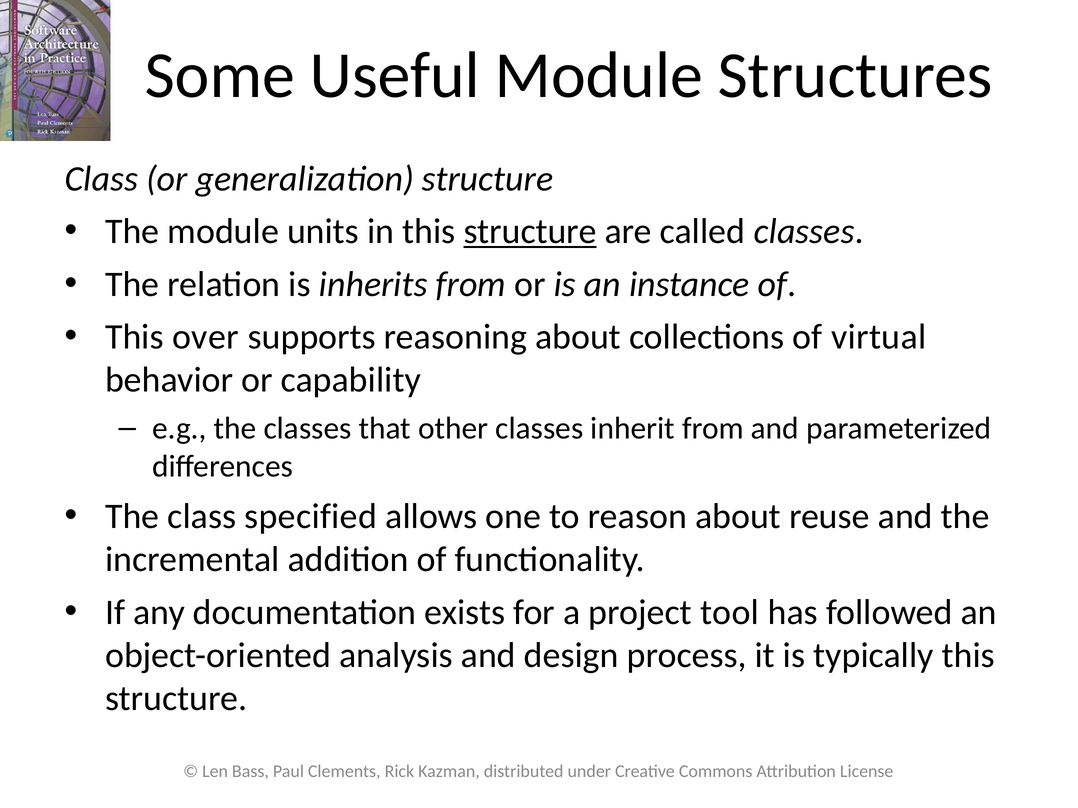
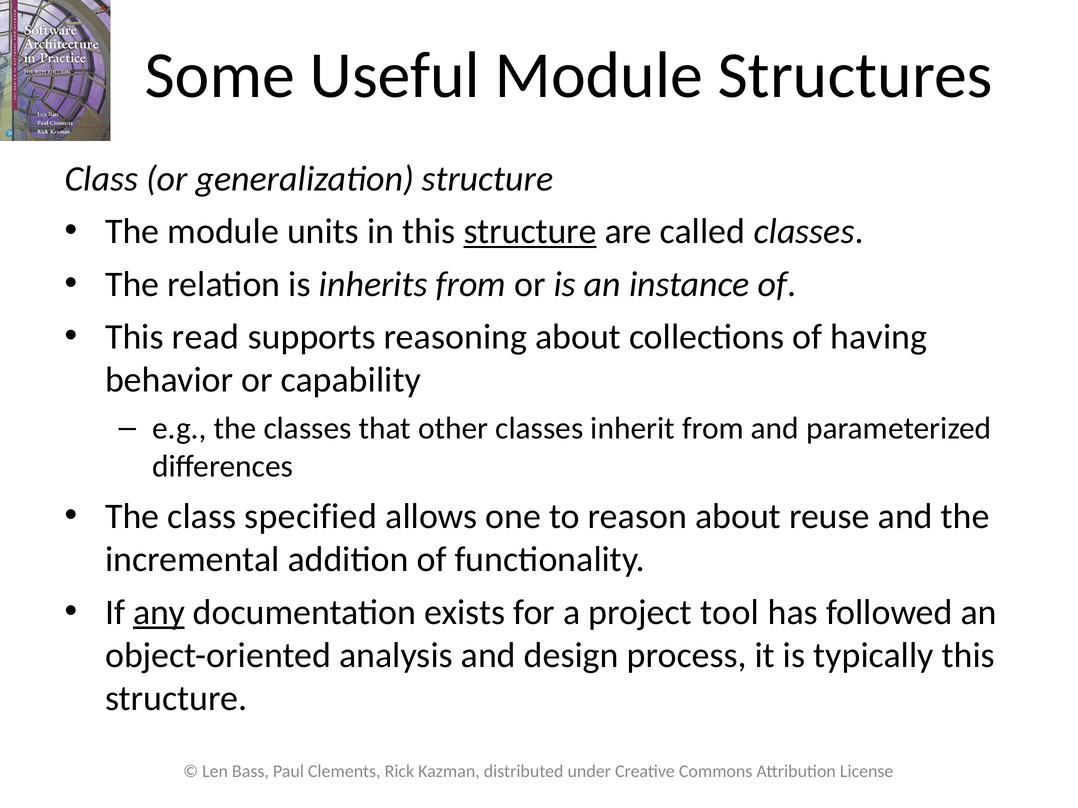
over: over -> read
virtual: virtual -> having
any underline: none -> present
